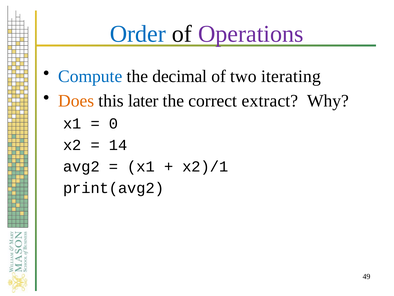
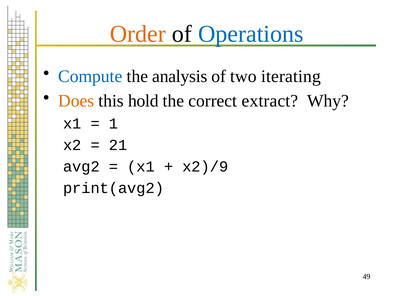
Order colour: blue -> orange
Operations colour: purple -> blue
decimal: decimal -> analysis
later: later -> hold
0: 0 -> 1
14: 14 -> 21
x2)/1: x2)/1 -> x2)/9
